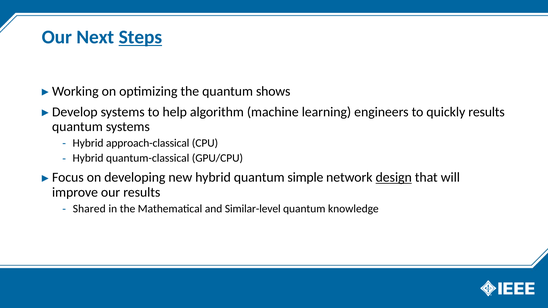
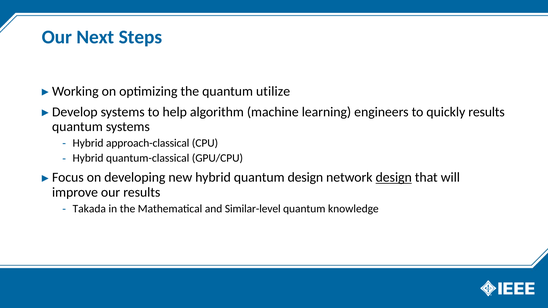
Steps underline: present -> none
shows: shows -> utilize
quantum simple: simple -> design
Shared: Shared -> Takada
